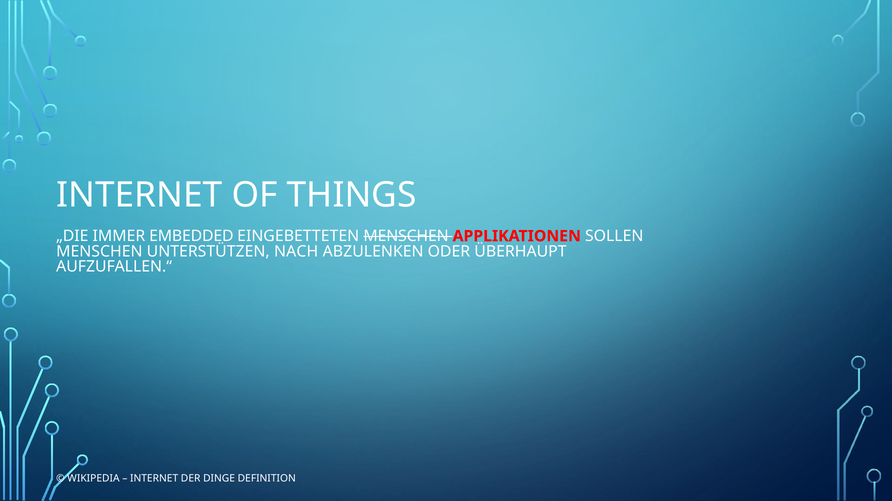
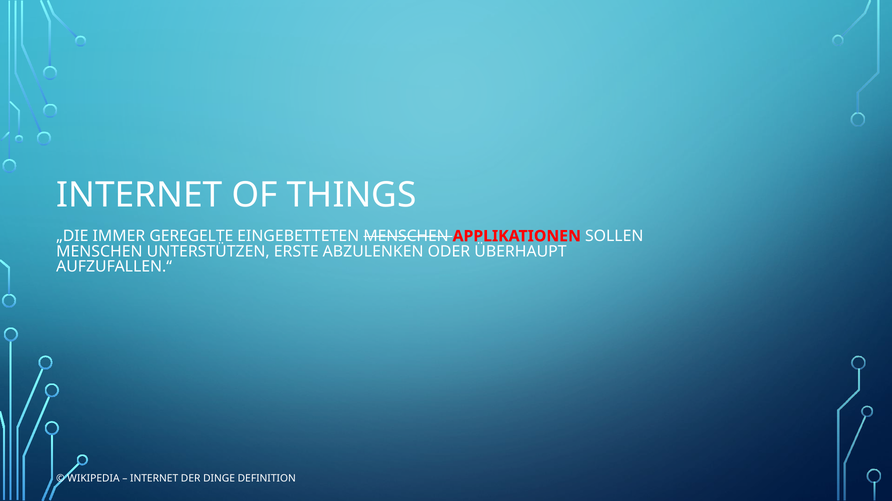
EMBEDDED: EMBEDDED -> GEREGELTE
NACH: NACH -> ERSTE
